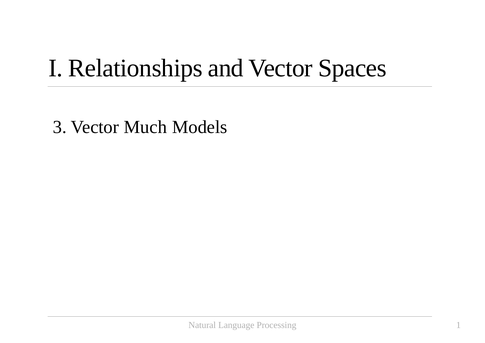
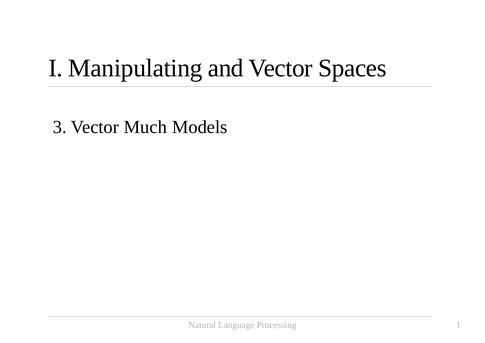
Relationships: Relationships -> Manipulating
